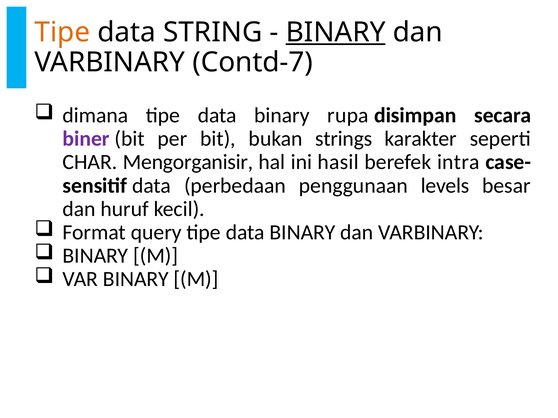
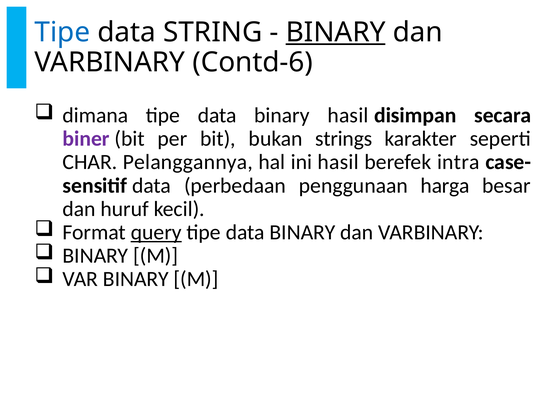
Tipe at (62, 32) colour: orange -> blue
Contd-7: Contd-7 -> Contd-6
binary rupa: rupa -> hasil
Mengorganisir: Mengorganisir -> Pelanggannya
levels: levels -> harga
query underline: none -> present
